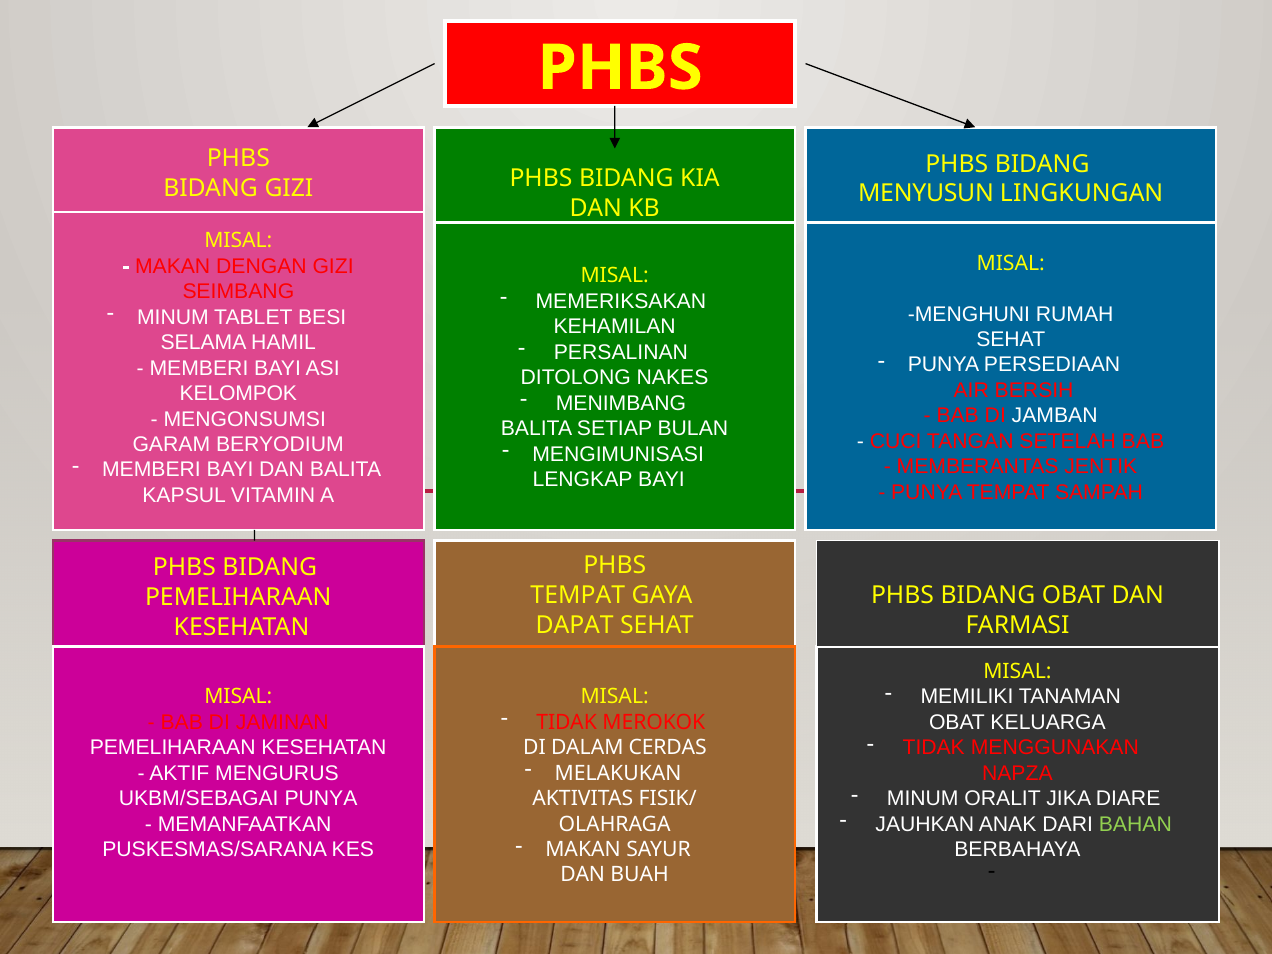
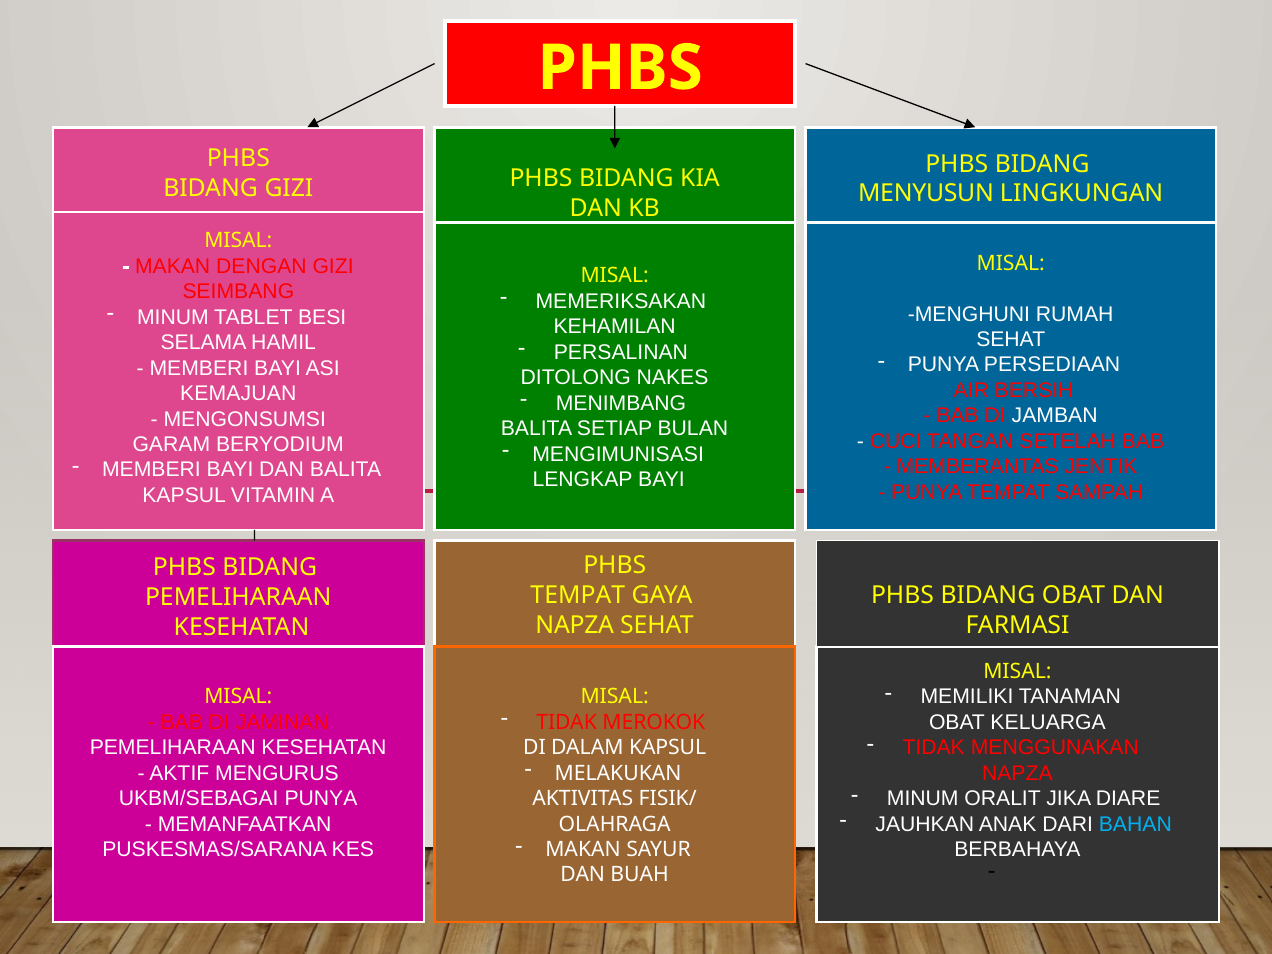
KELOMPOK: KELOMPOK -> KEMAJUAN
DAPAT at (575, 625): DAPAT -> NAPZA
DALAM CERDAS: CERDAS -> KAPSUL
BAHAN colour: light green -> light blue
